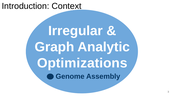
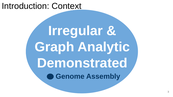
Optimizations: Optimizations -> Demonstrated
